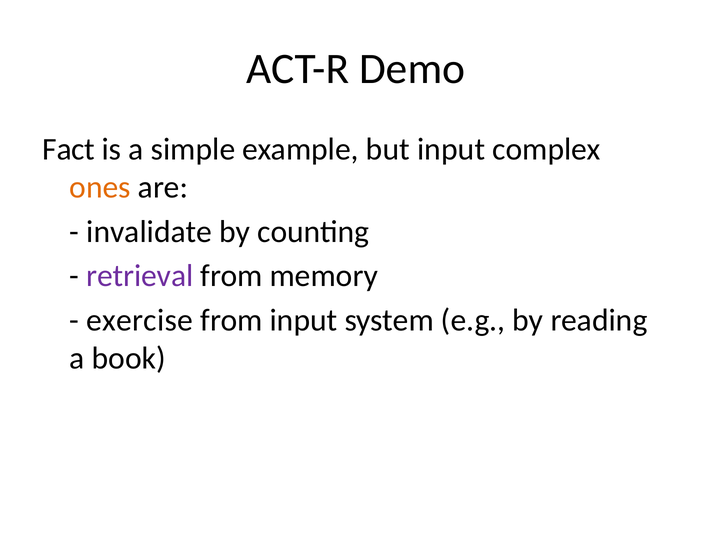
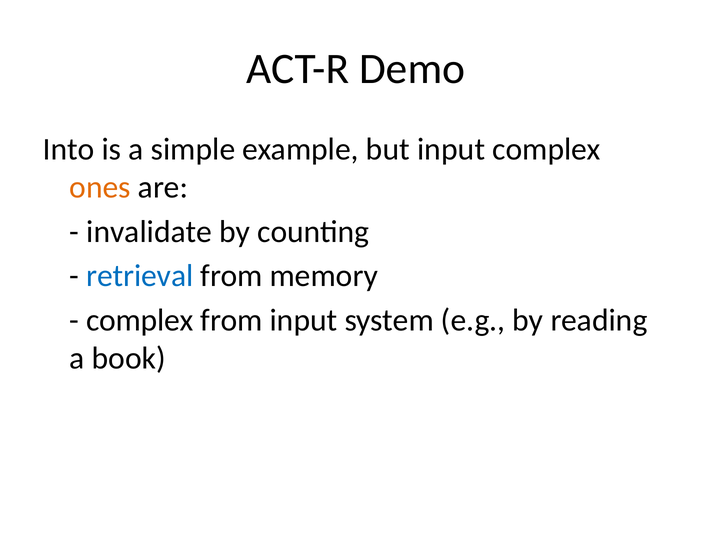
Fact: Fact -> Into
retrieval colour: purple -> blue
exercise at (140, 320): exercise -> complex
